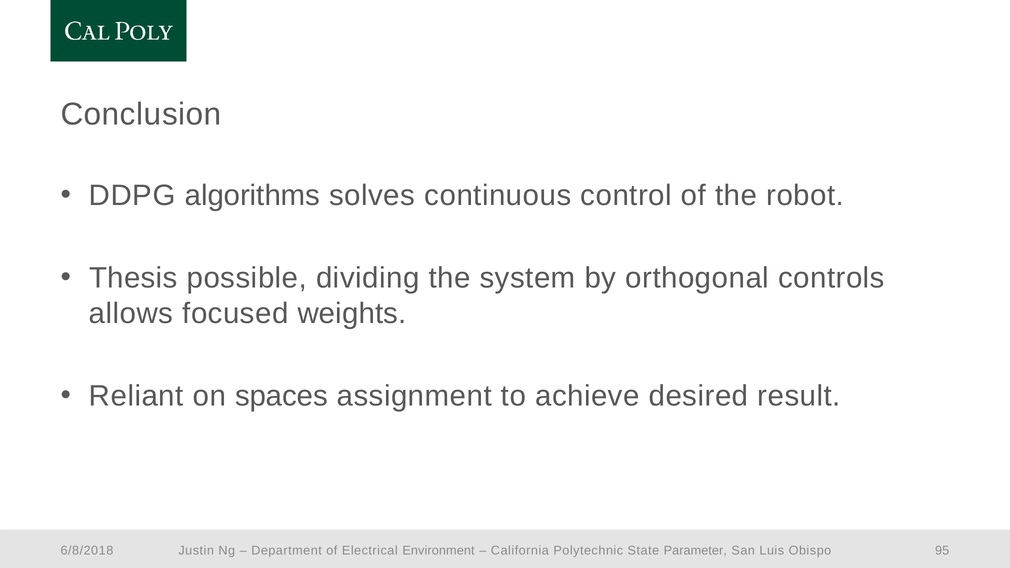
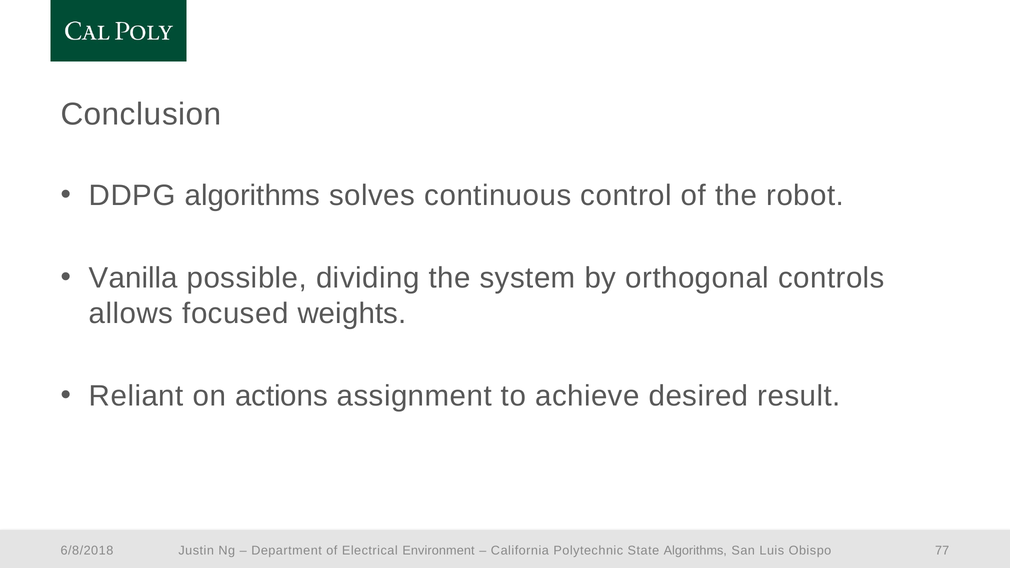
Thesis: Thesis -> Vanilla
spaces: spaces -> actions
State Parameter: Parameter -> Algorithms
95: 95 -> 77
